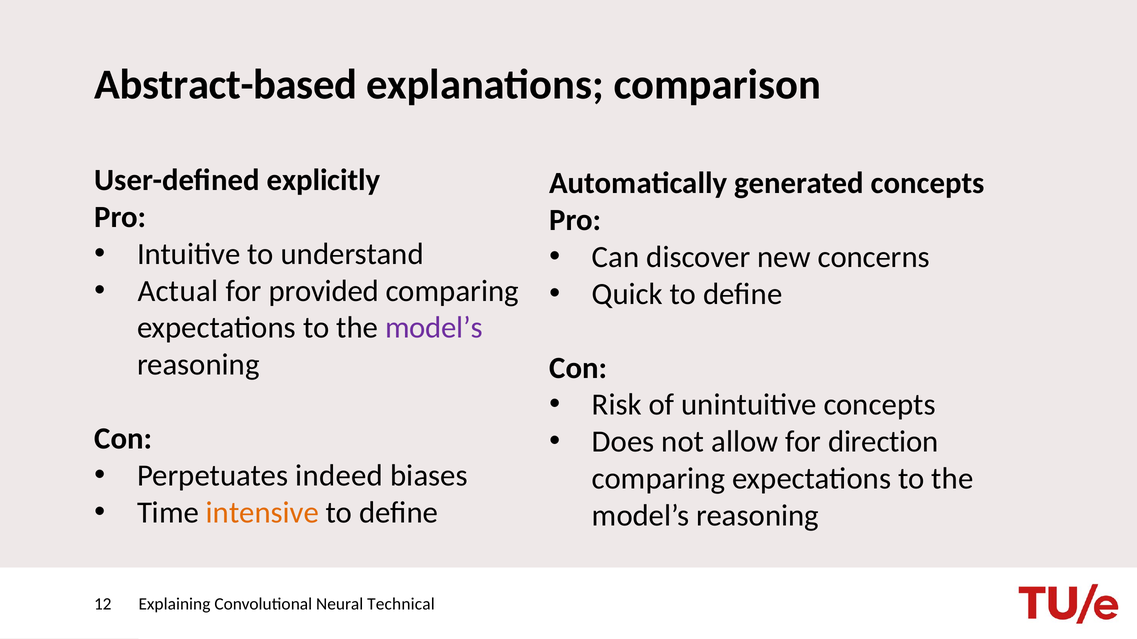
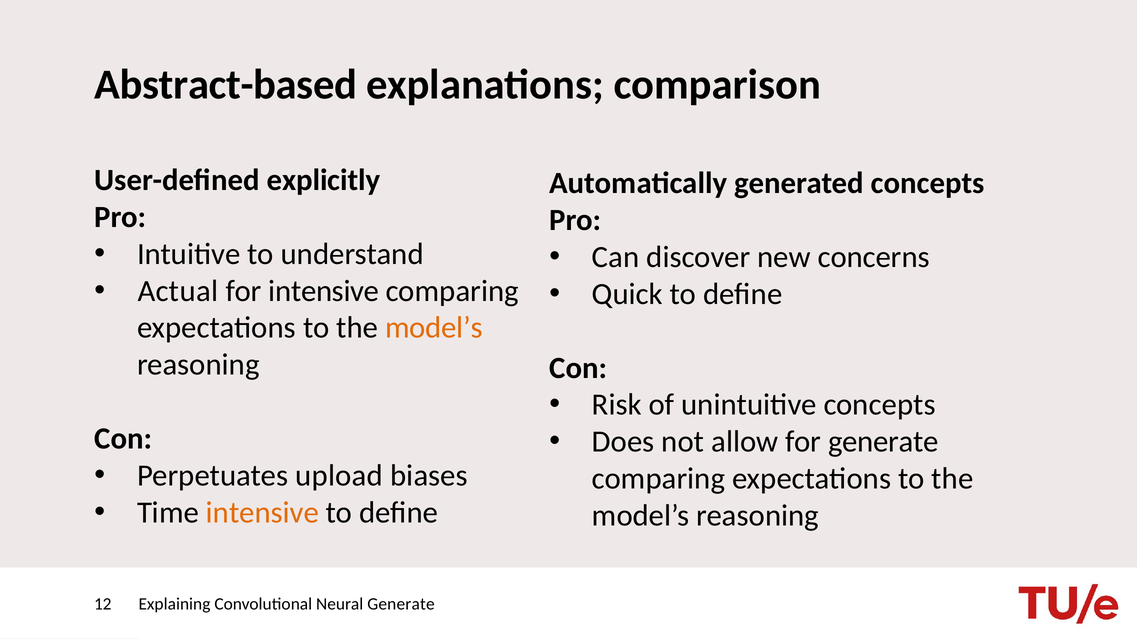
for provided: provided -> intensive
model’s at (434, 328) colour: purple -> orange
for direction: direction -> generate
indeed: indeed -> upload
Neural Technical: Technical -> Generate
